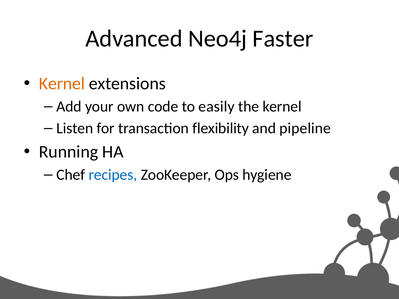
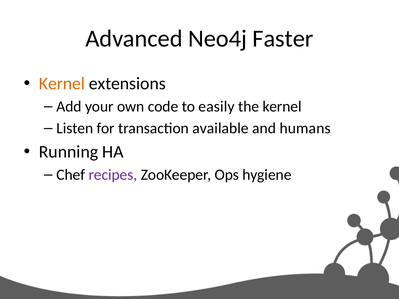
flexibility: flexibility -> available
pipeline: pipeline -> humans
recipes colour: blue -> purple
